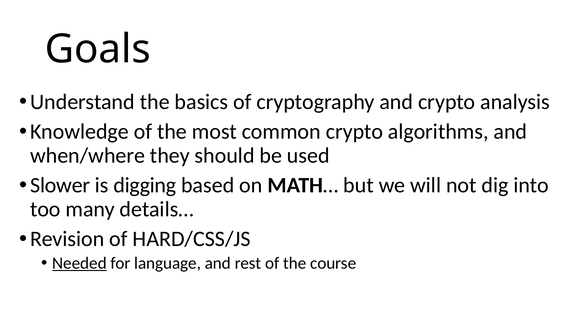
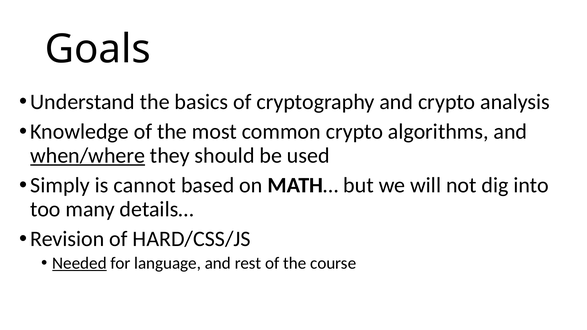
when/where underline: none -> present
Slower: Slower -> Simply
digging: digging -> cannot
